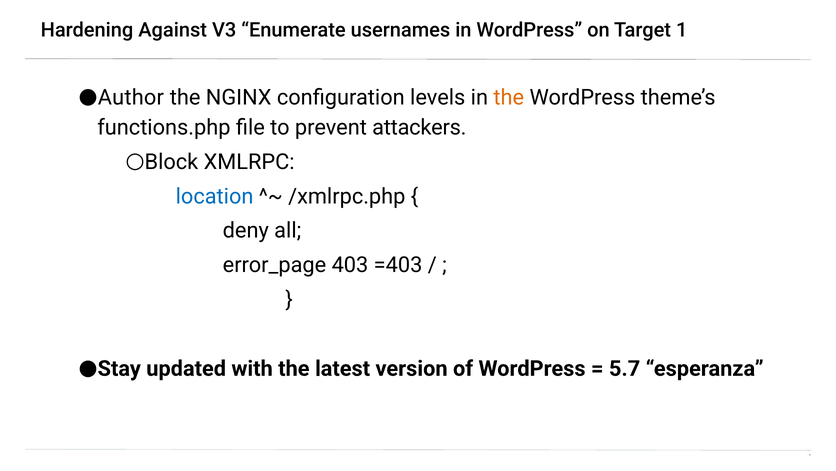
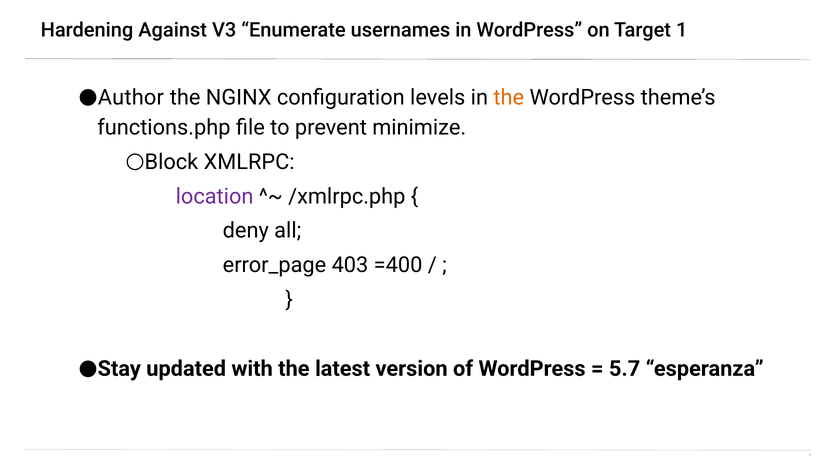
attackers: attackers -> minimize
location colour: blue -> purple
=403: =403 -> =400
